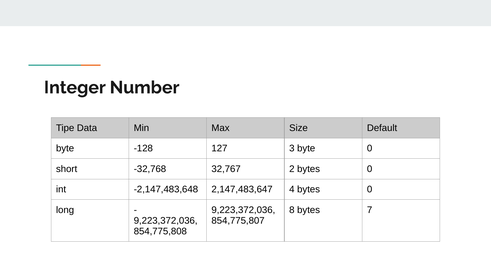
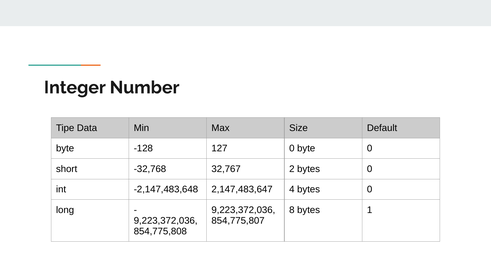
127 3: 3 -> 0
7: 7 -> 1
